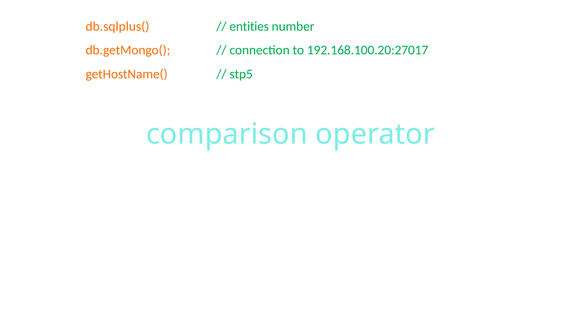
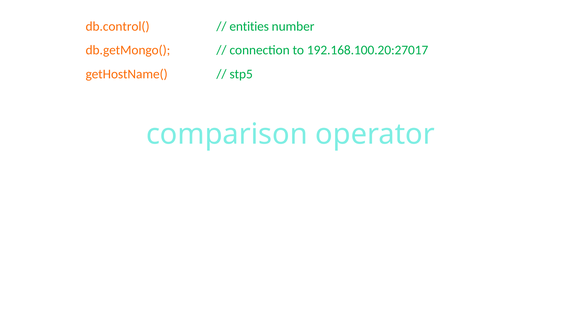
db.sqlplus(: db.sqlplus( -> db.control(
